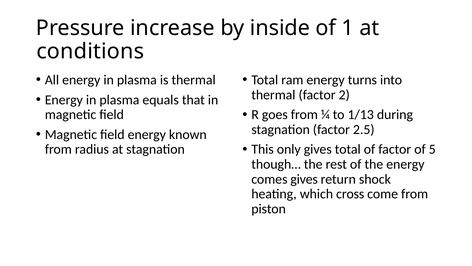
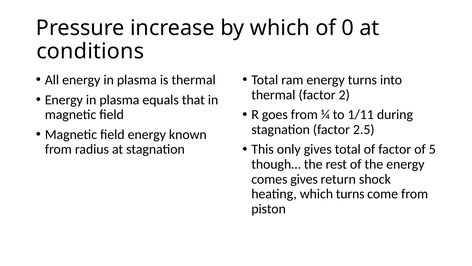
by inside: inside -> which
1: 1 -> 0
1/13: 1/13 -> 1/11
which cross: cross -> turns
